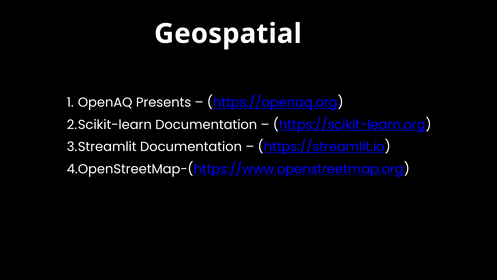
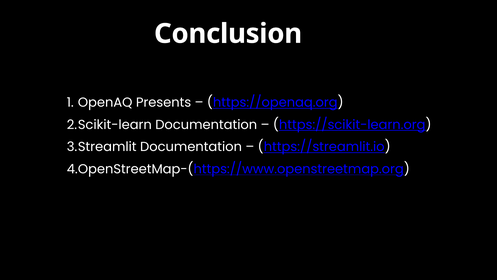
Geospatial: Geospatial -> Conclusion
